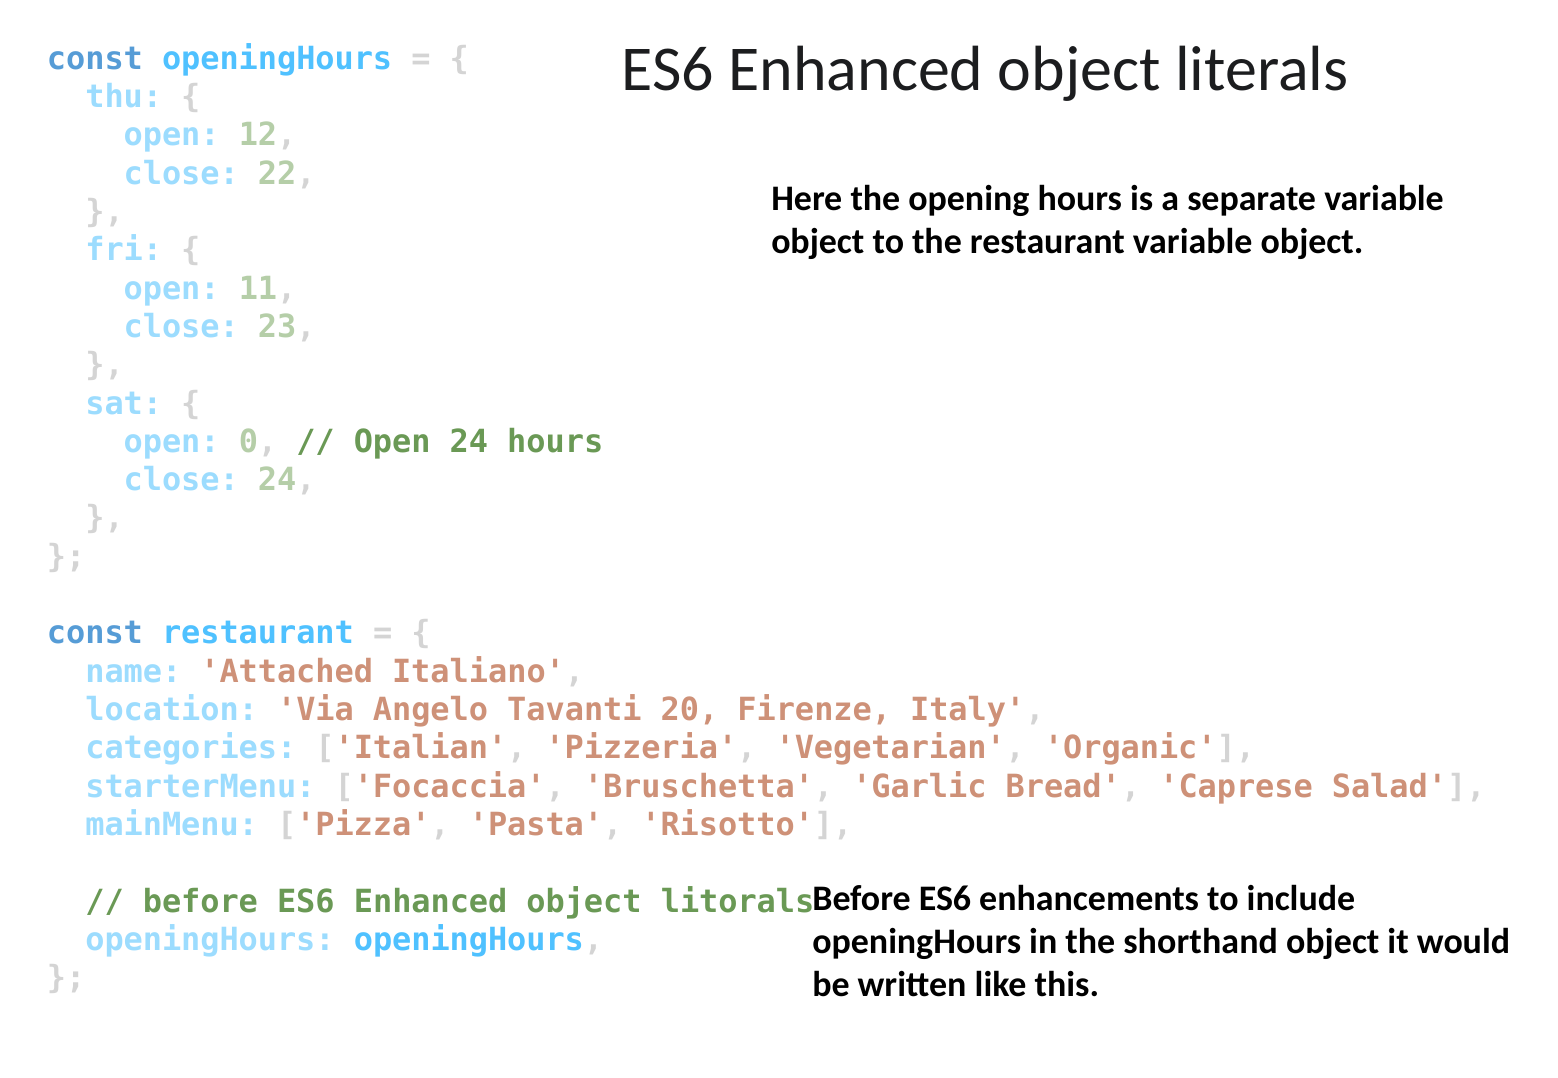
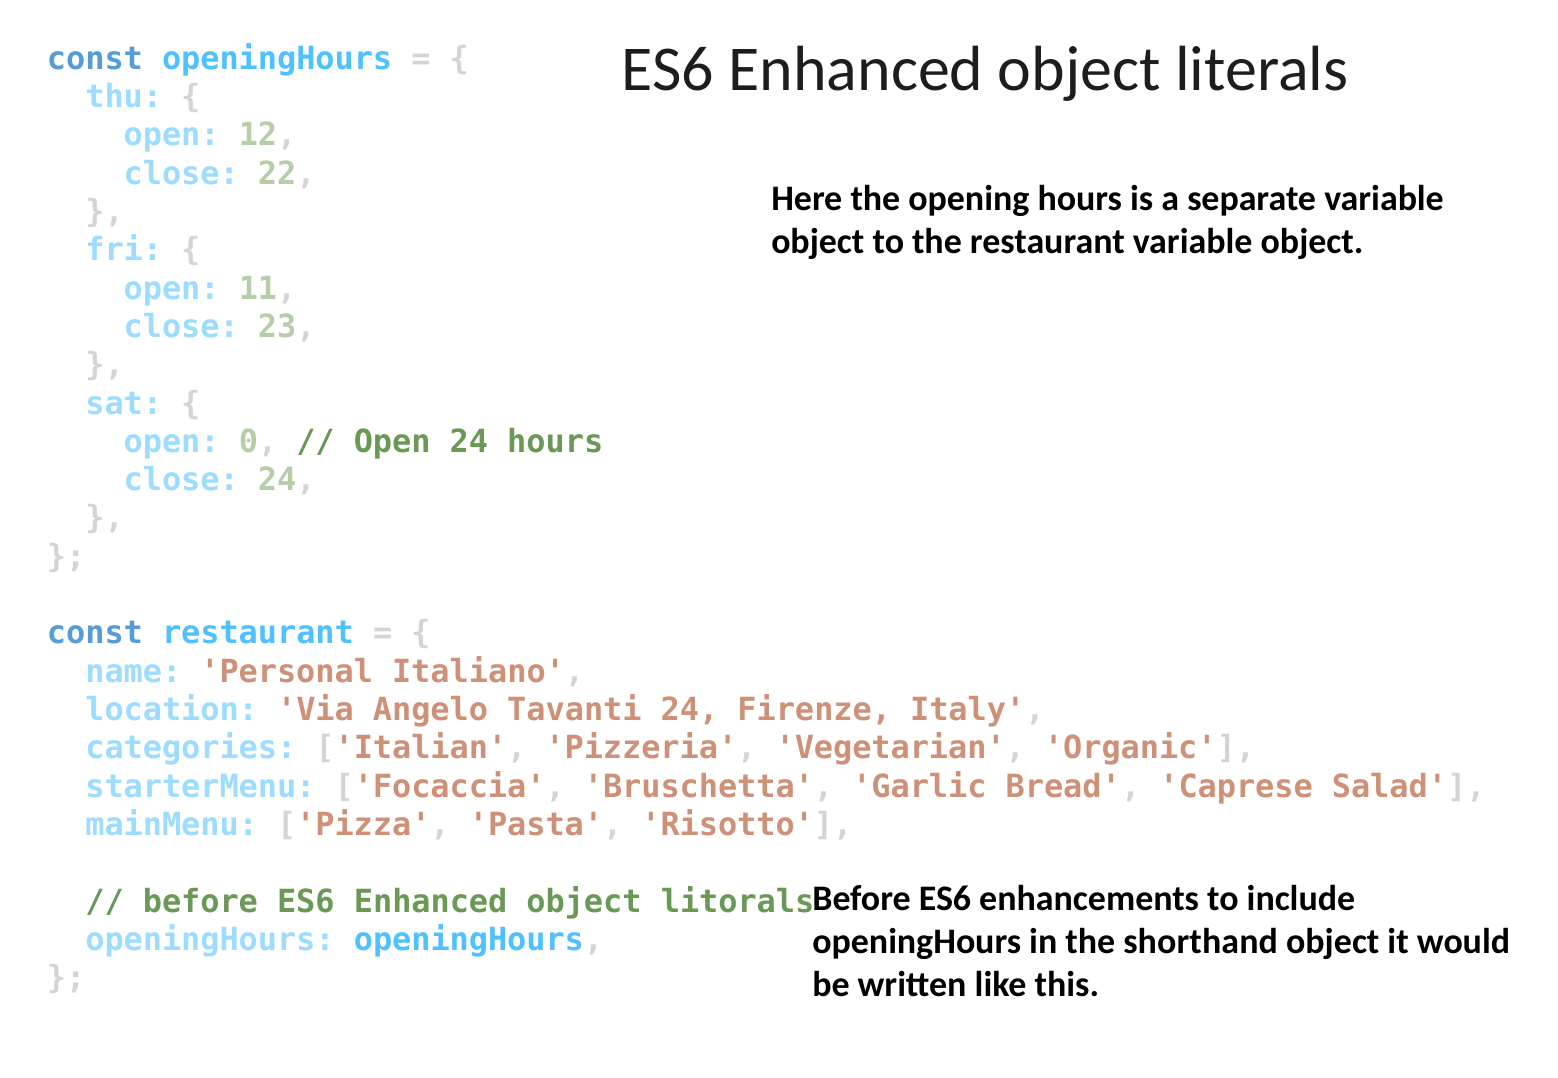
Attached: Attached -> Personal
Tavanti 20: 20 -> 24
